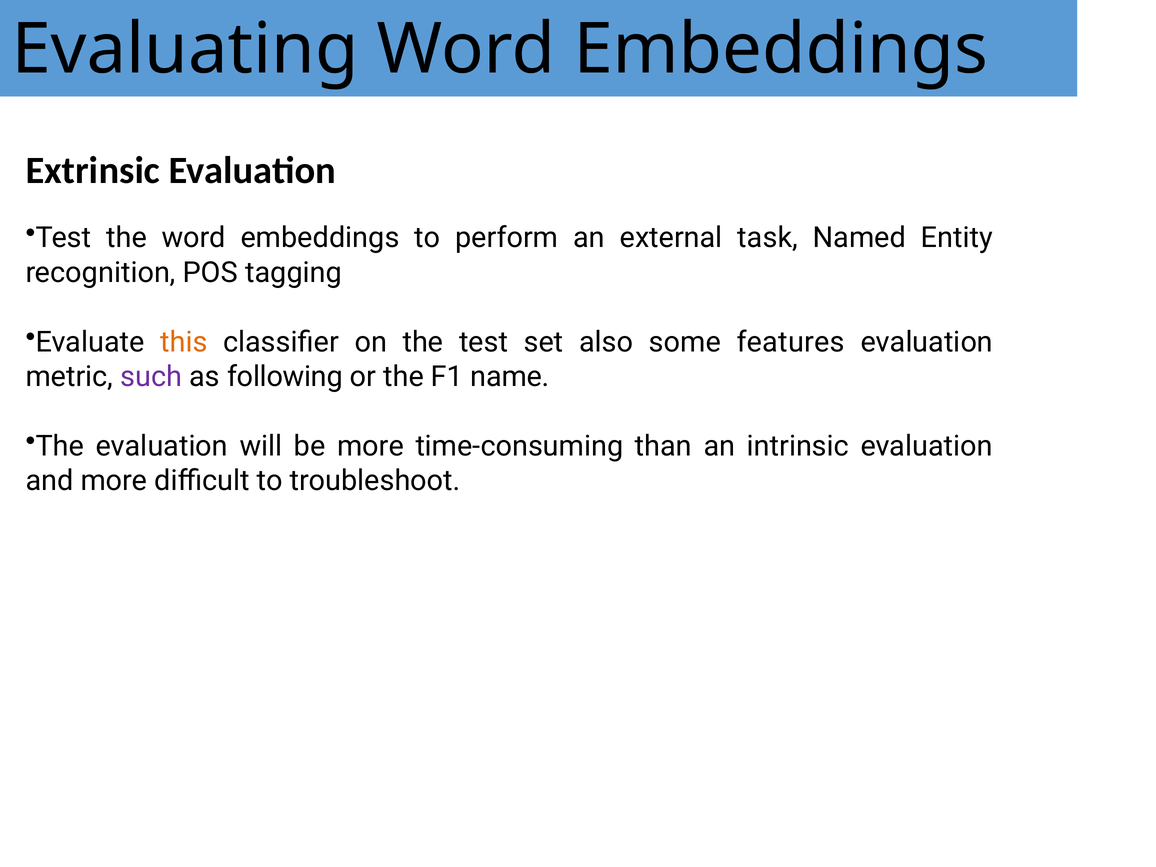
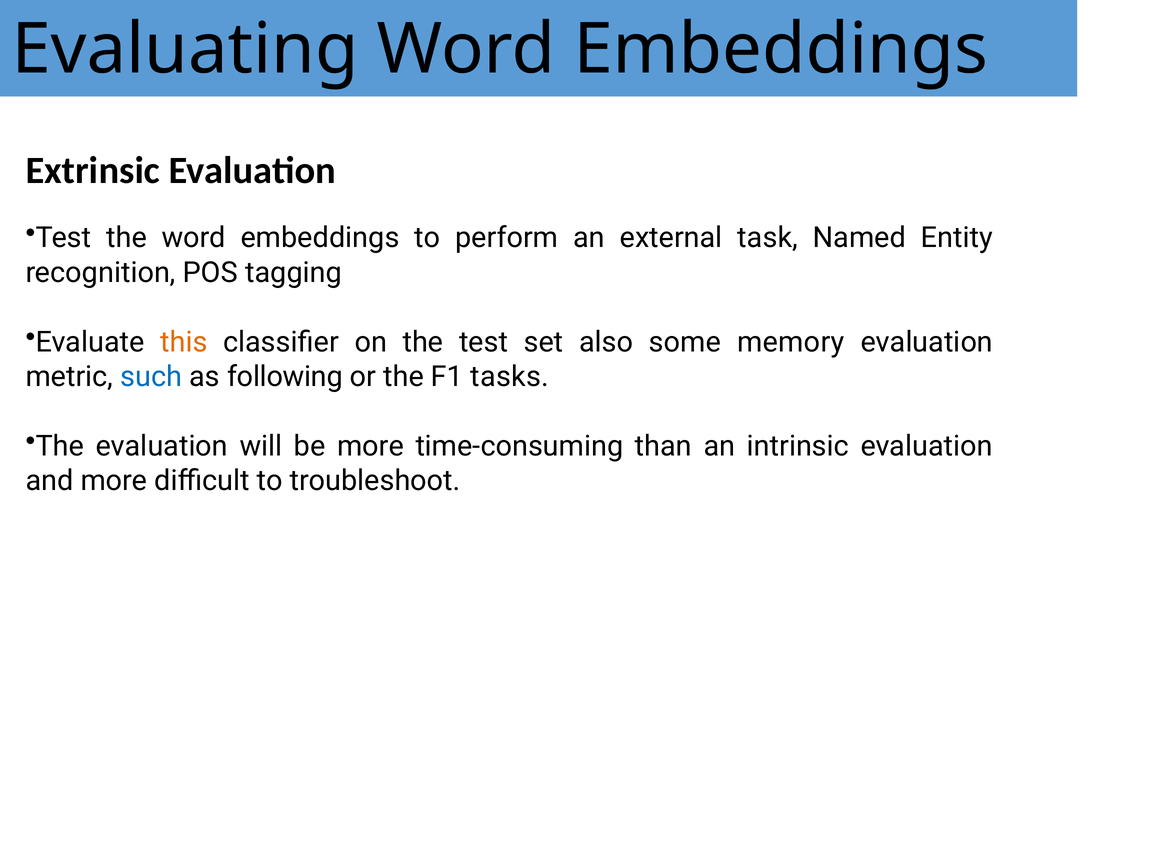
features: features -> memory
such colour: purple -> blue
name: name -> tasks
